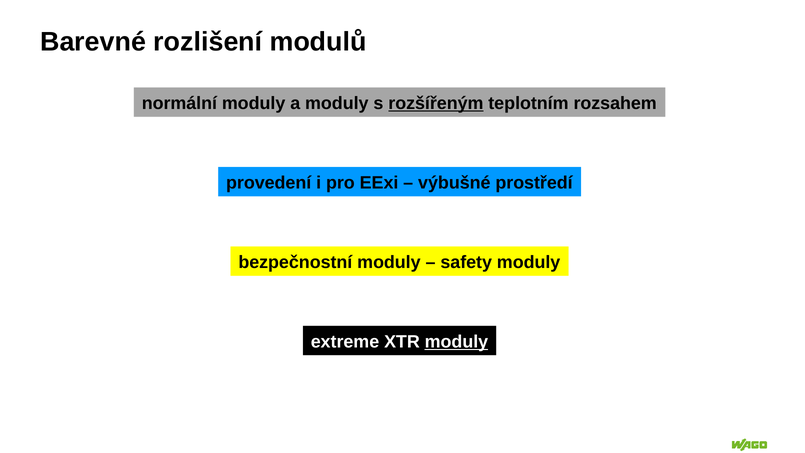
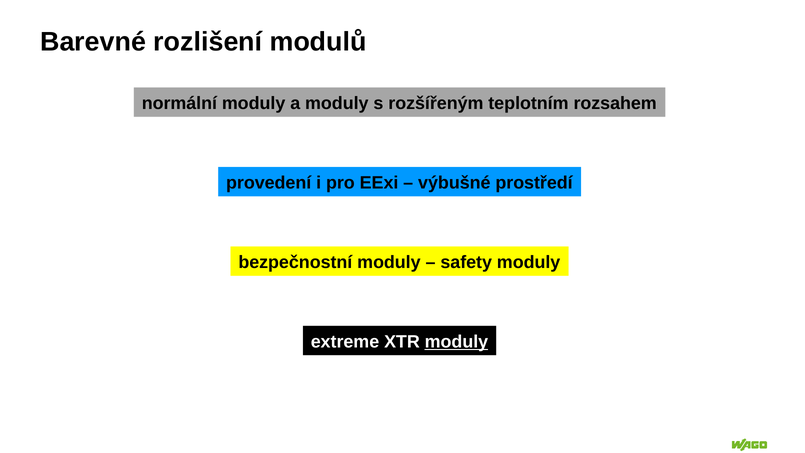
rozšířeným underline: present -> none
